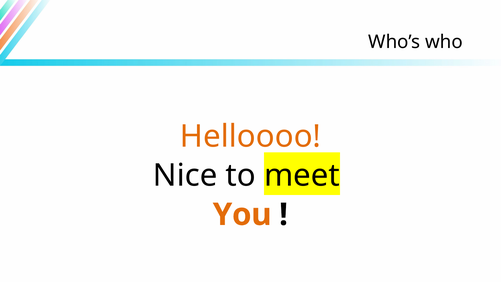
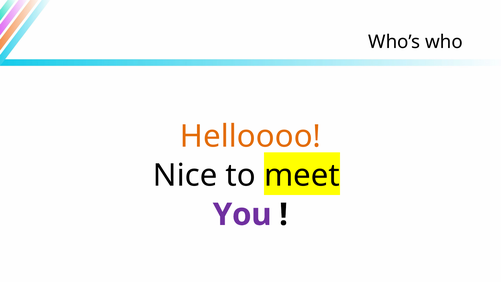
You colour: orange -> purple
